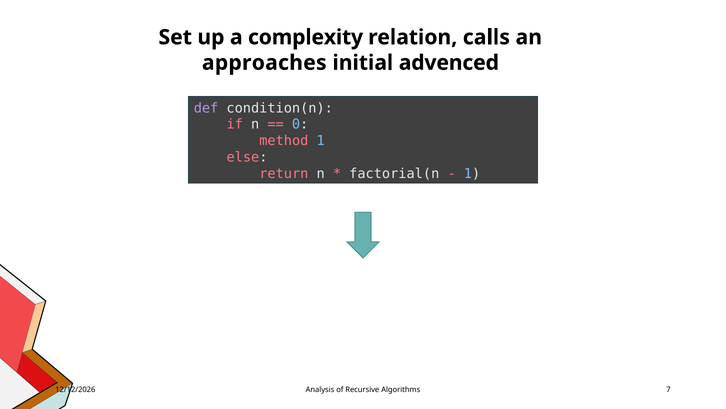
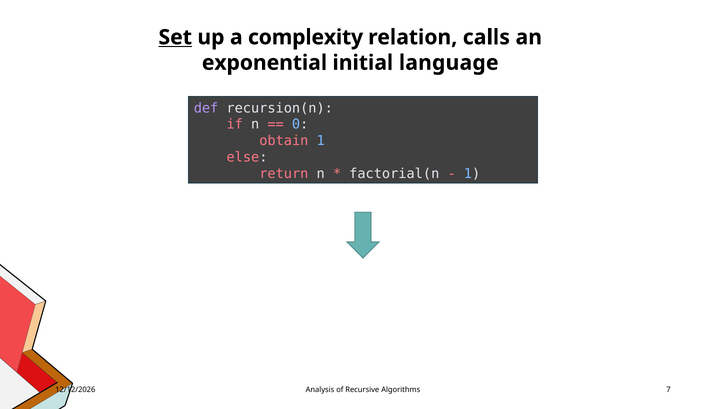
Set underline: none -> present
approaches: approaches -> exponential
advenced: advenced -> language
condition(n: condition(n -> recursion(n
method: method -> obtain
